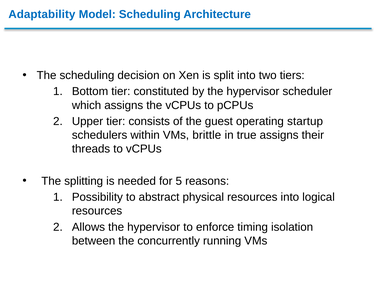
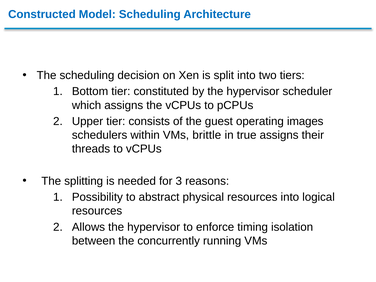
Adaptability: Adaptability -> Constructed
startup: startup -> images
5: 5 -> 3
